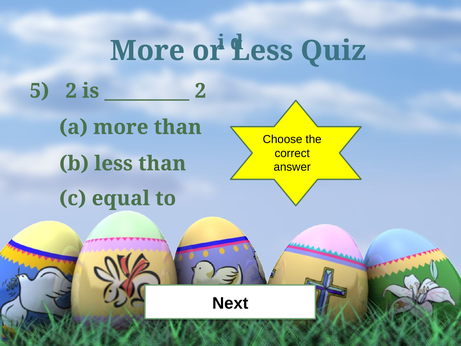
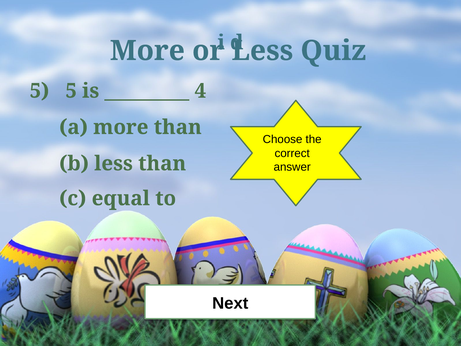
5 2: 2 -> 5
2 at (200, 91): 2 -> 4
